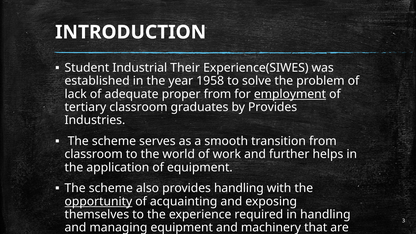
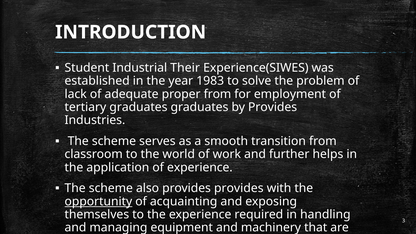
1958: 1958 -> 1983
employment underline: present -> none
tertiary classroom: classroom -> graduates
of equipment: equipment -> experience
provides handling: handling -> provides
